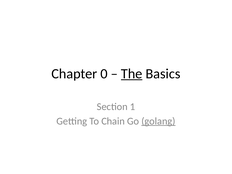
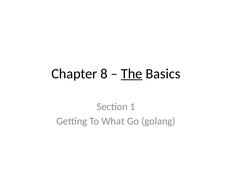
0: 0 -> 8
Chain: Chain -> What
golang underline: present -> none
